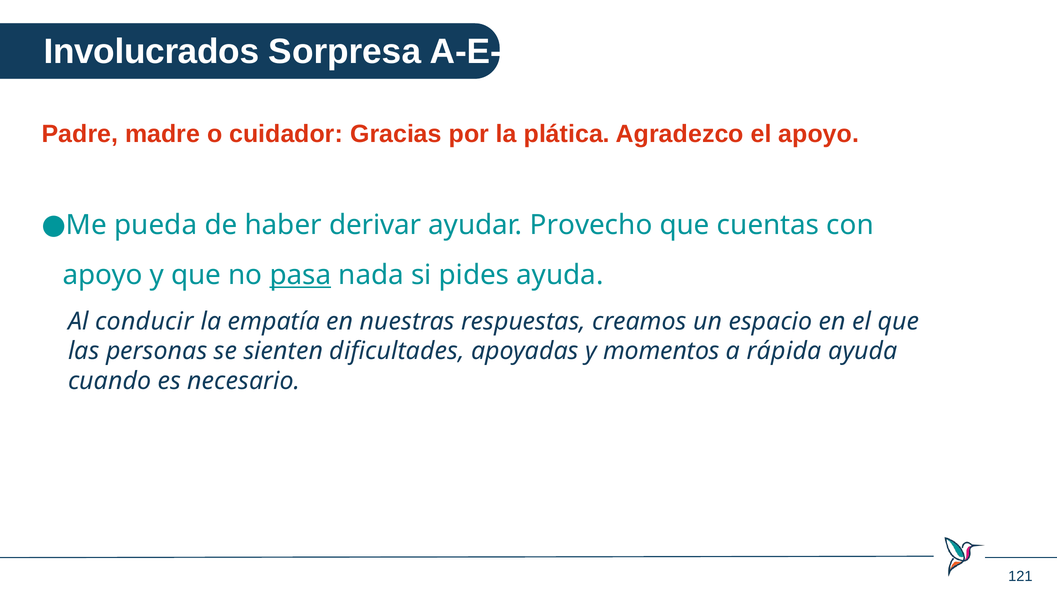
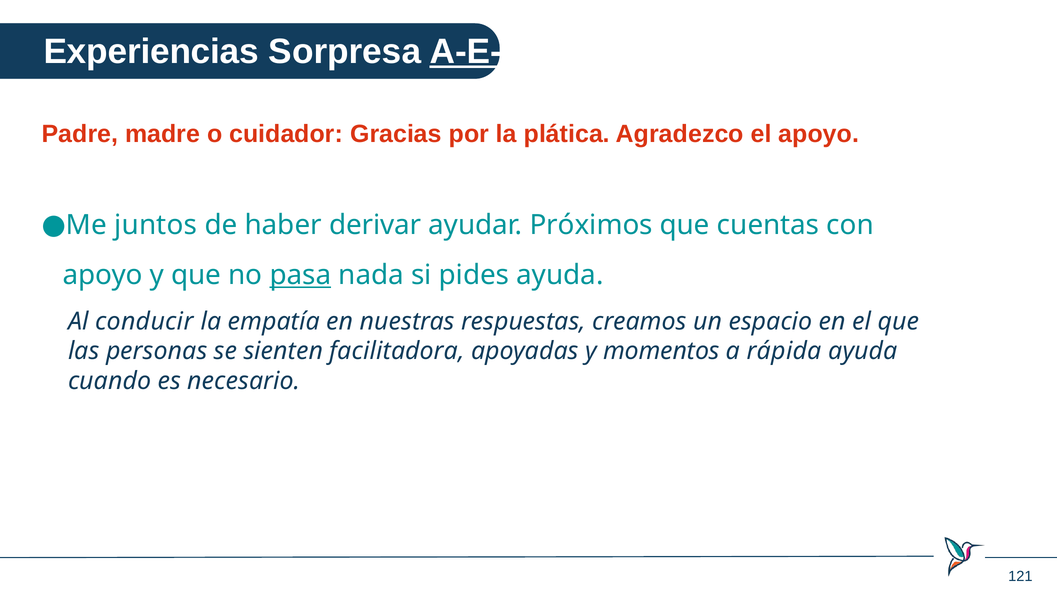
Involucrados: Involucrados -> Experiencias
A-E-C-P underline: none -> present
pueda: pueda -> juntos
Provecho: Provecho -> Próximos
dificultades: dificultades -> facilitadora
